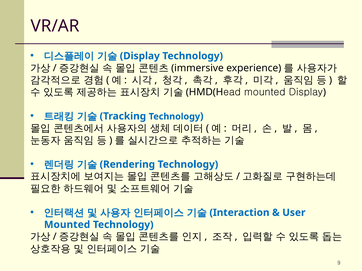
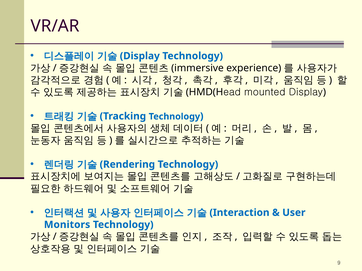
Mounted at (67, 225): Mounted -> Monitors
